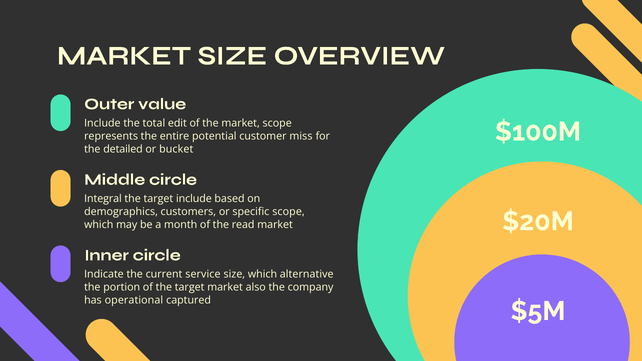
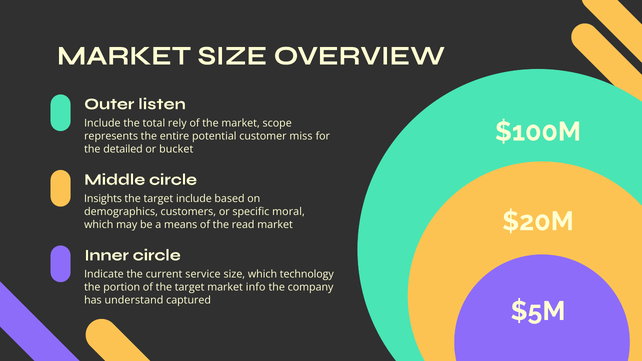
value: value -> listen
edit: edit -> rely
Integral: Integral -> Insights
specific scope: scope -> moral
month: month -> means
alternative: alternative -> technology
also: also -> info
operational: operational -> understand
